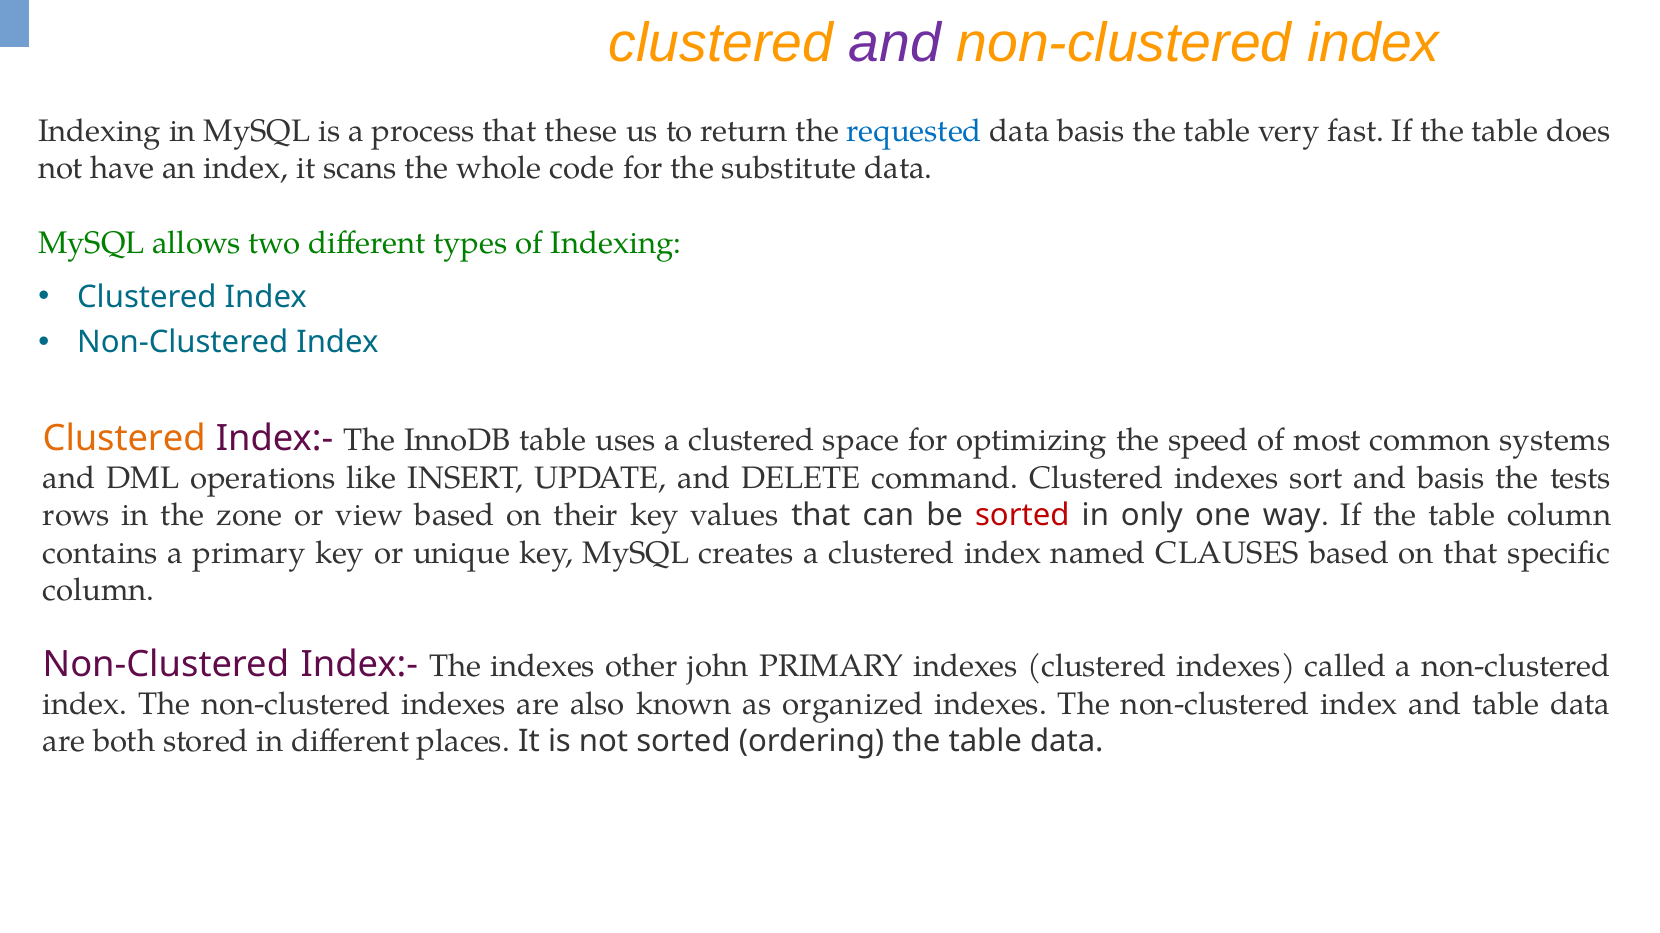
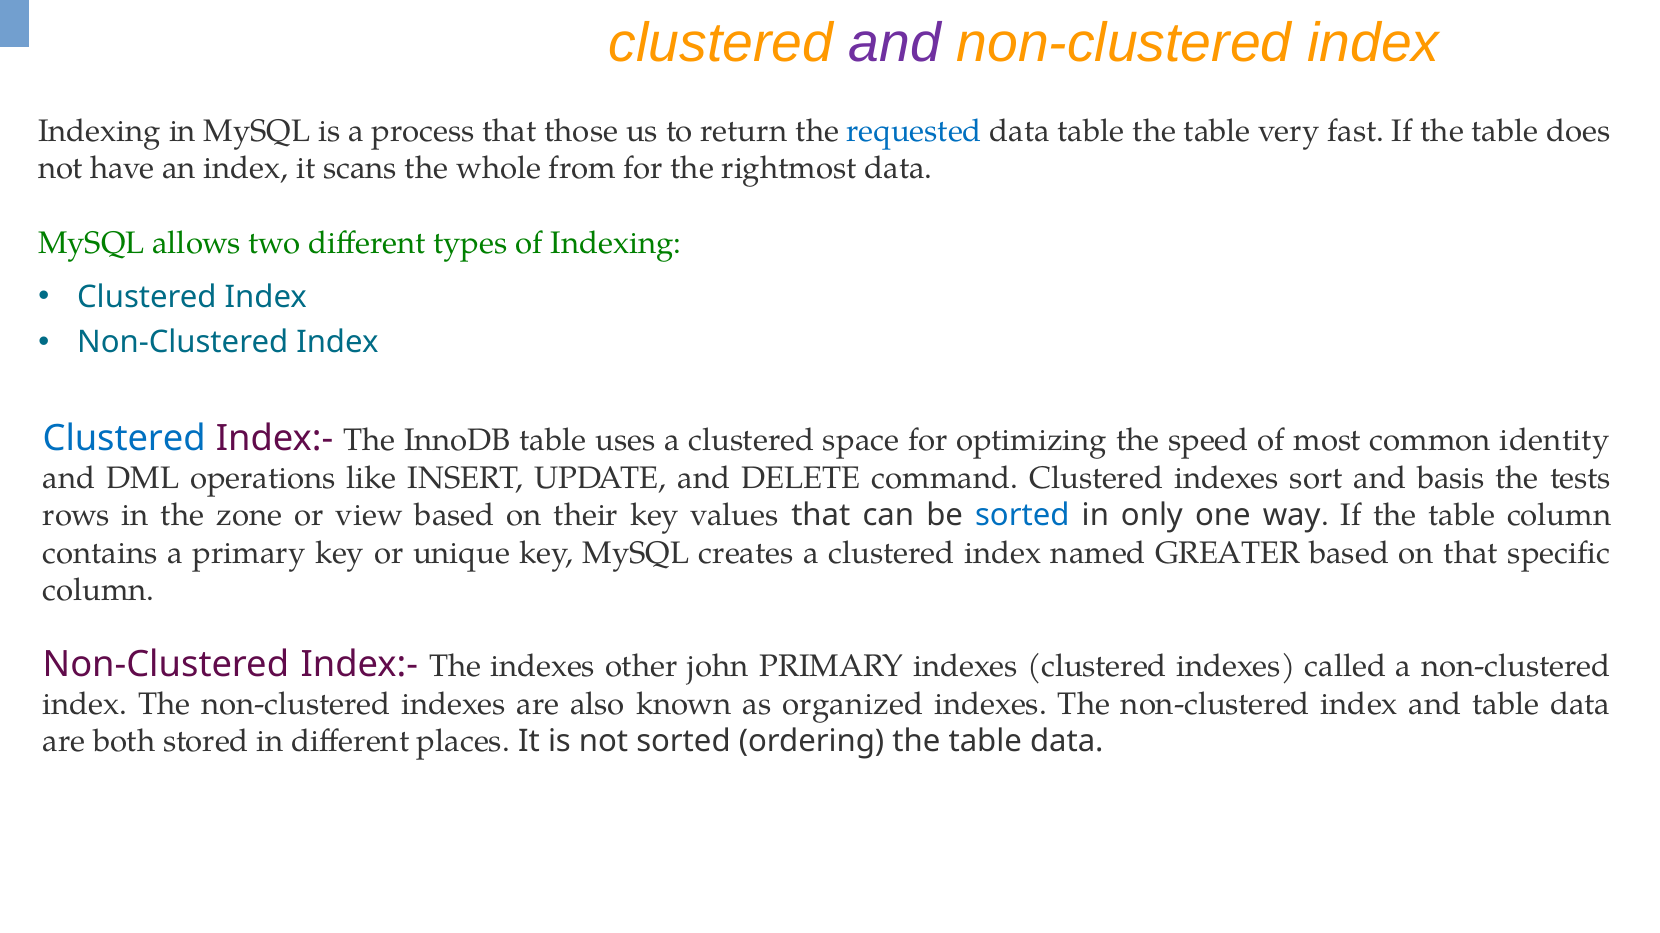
these: these -> those
data basis: basis -> table
code: code -> from
substitute: substitute -> rightmost
Clustered at (124, 438) colour: orange -> blue
systems: systems -> identity
sorted at (1022, 516) colour: red -> blue
CLAUSES: CLAUSES -> GREATER
